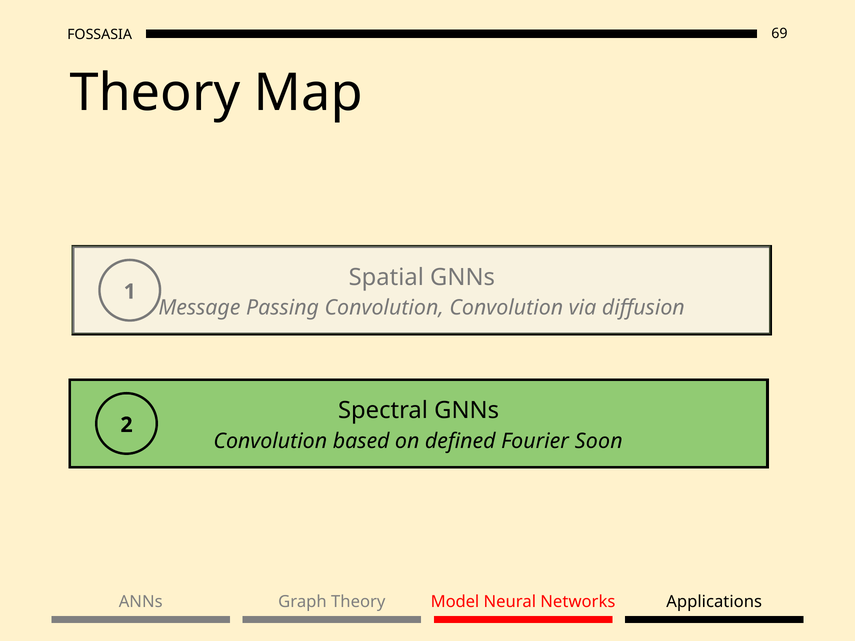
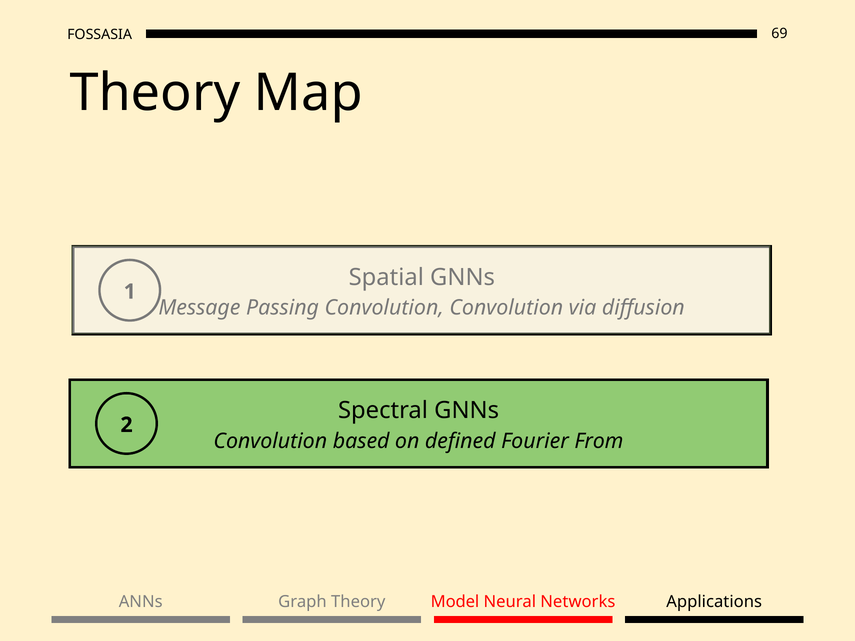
Soon: Soon -> From
